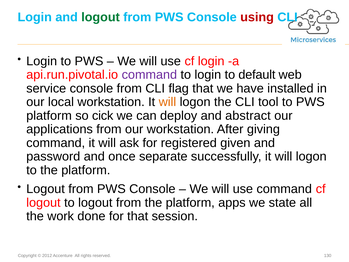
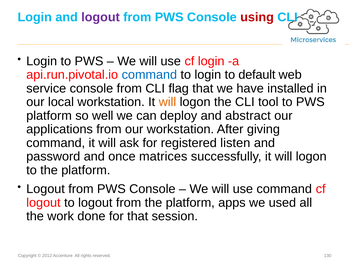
logout at (101, 17) colour: green -> purple
command at (149, 75) colour: purple -> blue
cick: cick -> well
given: given -> listen
separate: separate -> matrices
state: state -> used
